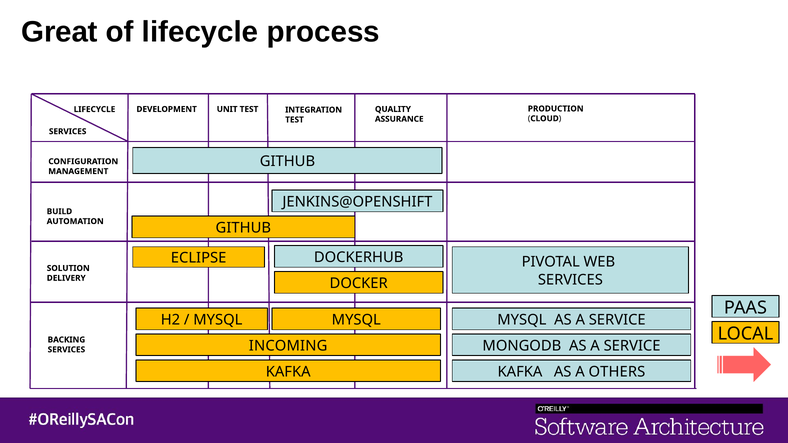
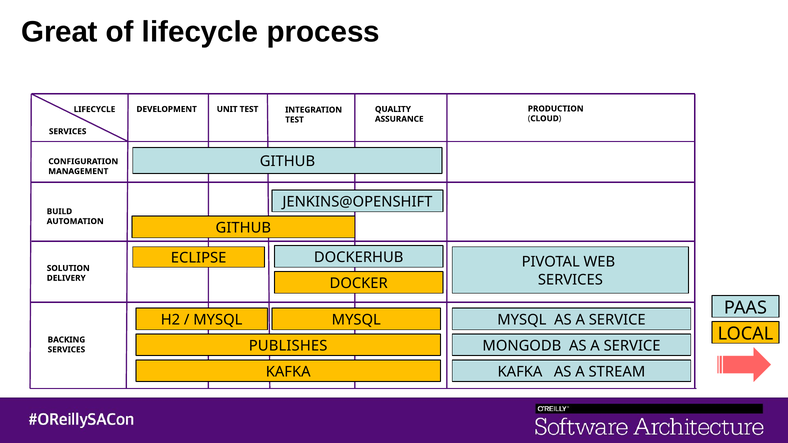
INCOMING: INCOMING -> PUBLISHES
OTHERS: OTHERS -> STREAM
